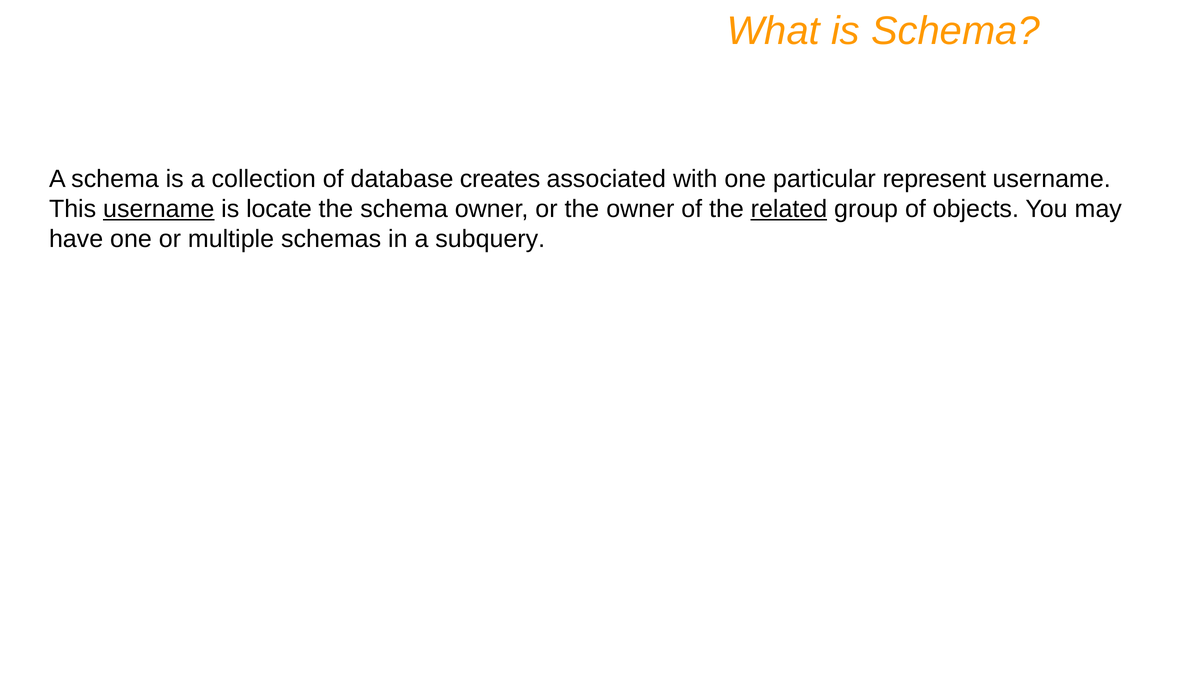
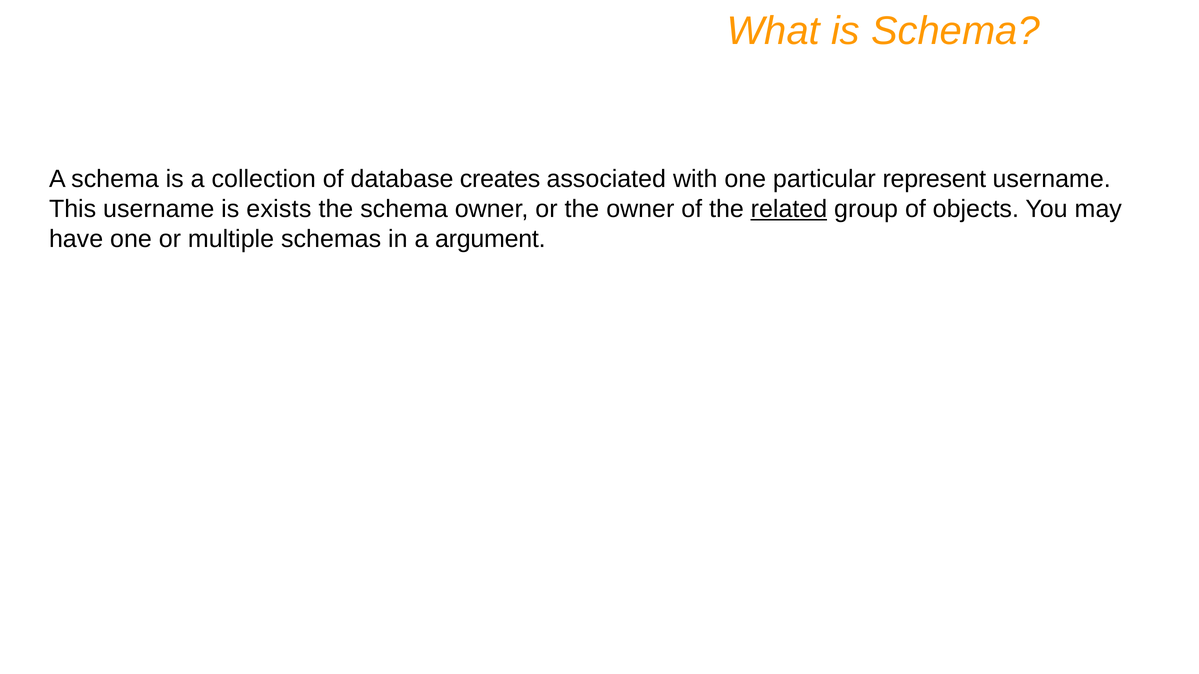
username at (159, 209) underline: present -> none
locate: locate -> exists
subquery: subquery -> argument
